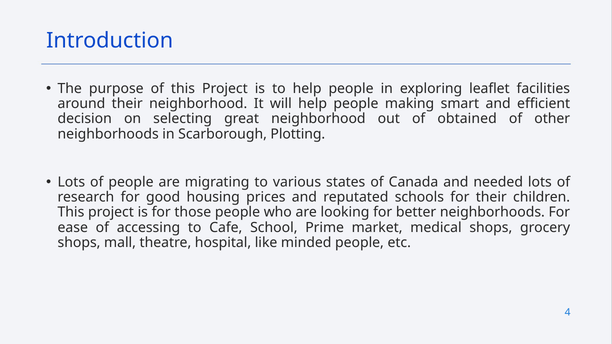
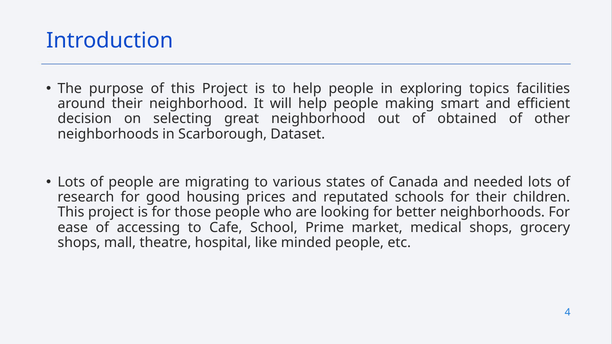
leaflet: leaflet -> topics
Plotting: Plotting -> Dataset
